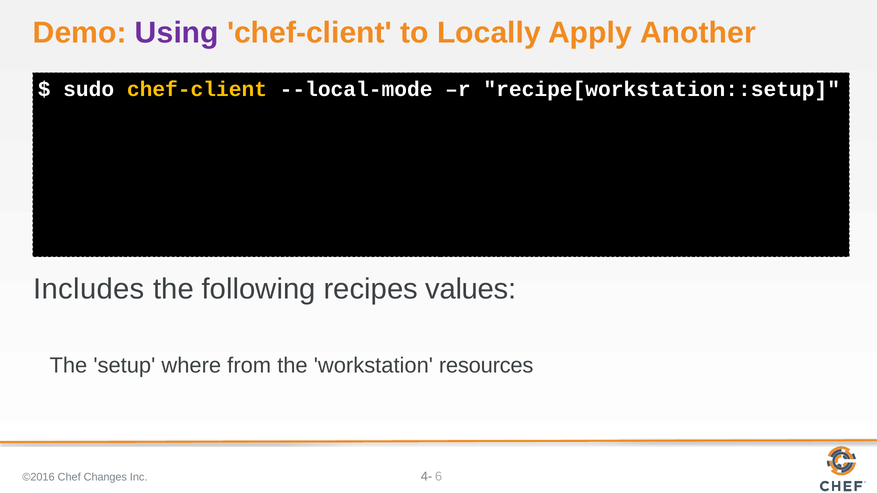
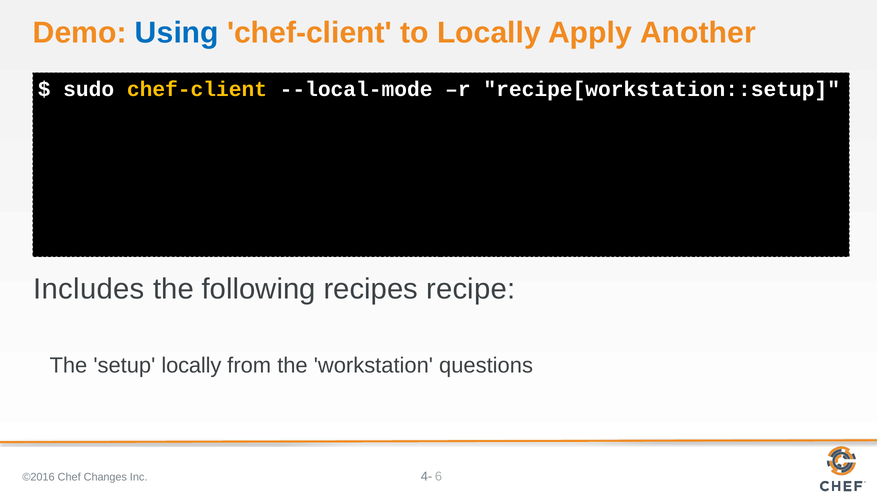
Using colour: purple -> blue
values: values -> recipe
setup where: where -> locally
resources: resources -> questions
